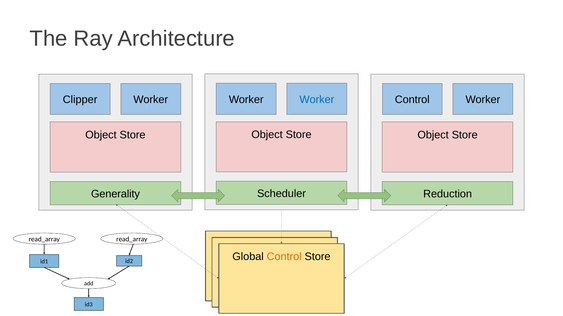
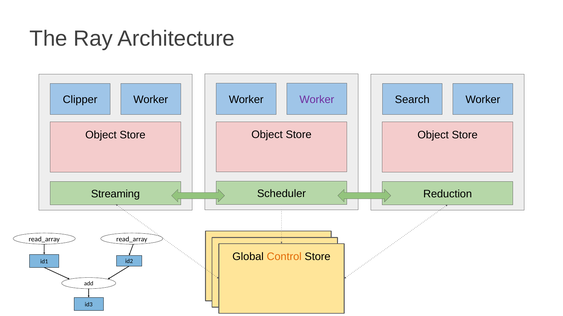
Worker at (317, 100) colour: blue -> purple
Control at (412, 100): Control -> Search
Generality: Generality -> Streaming
